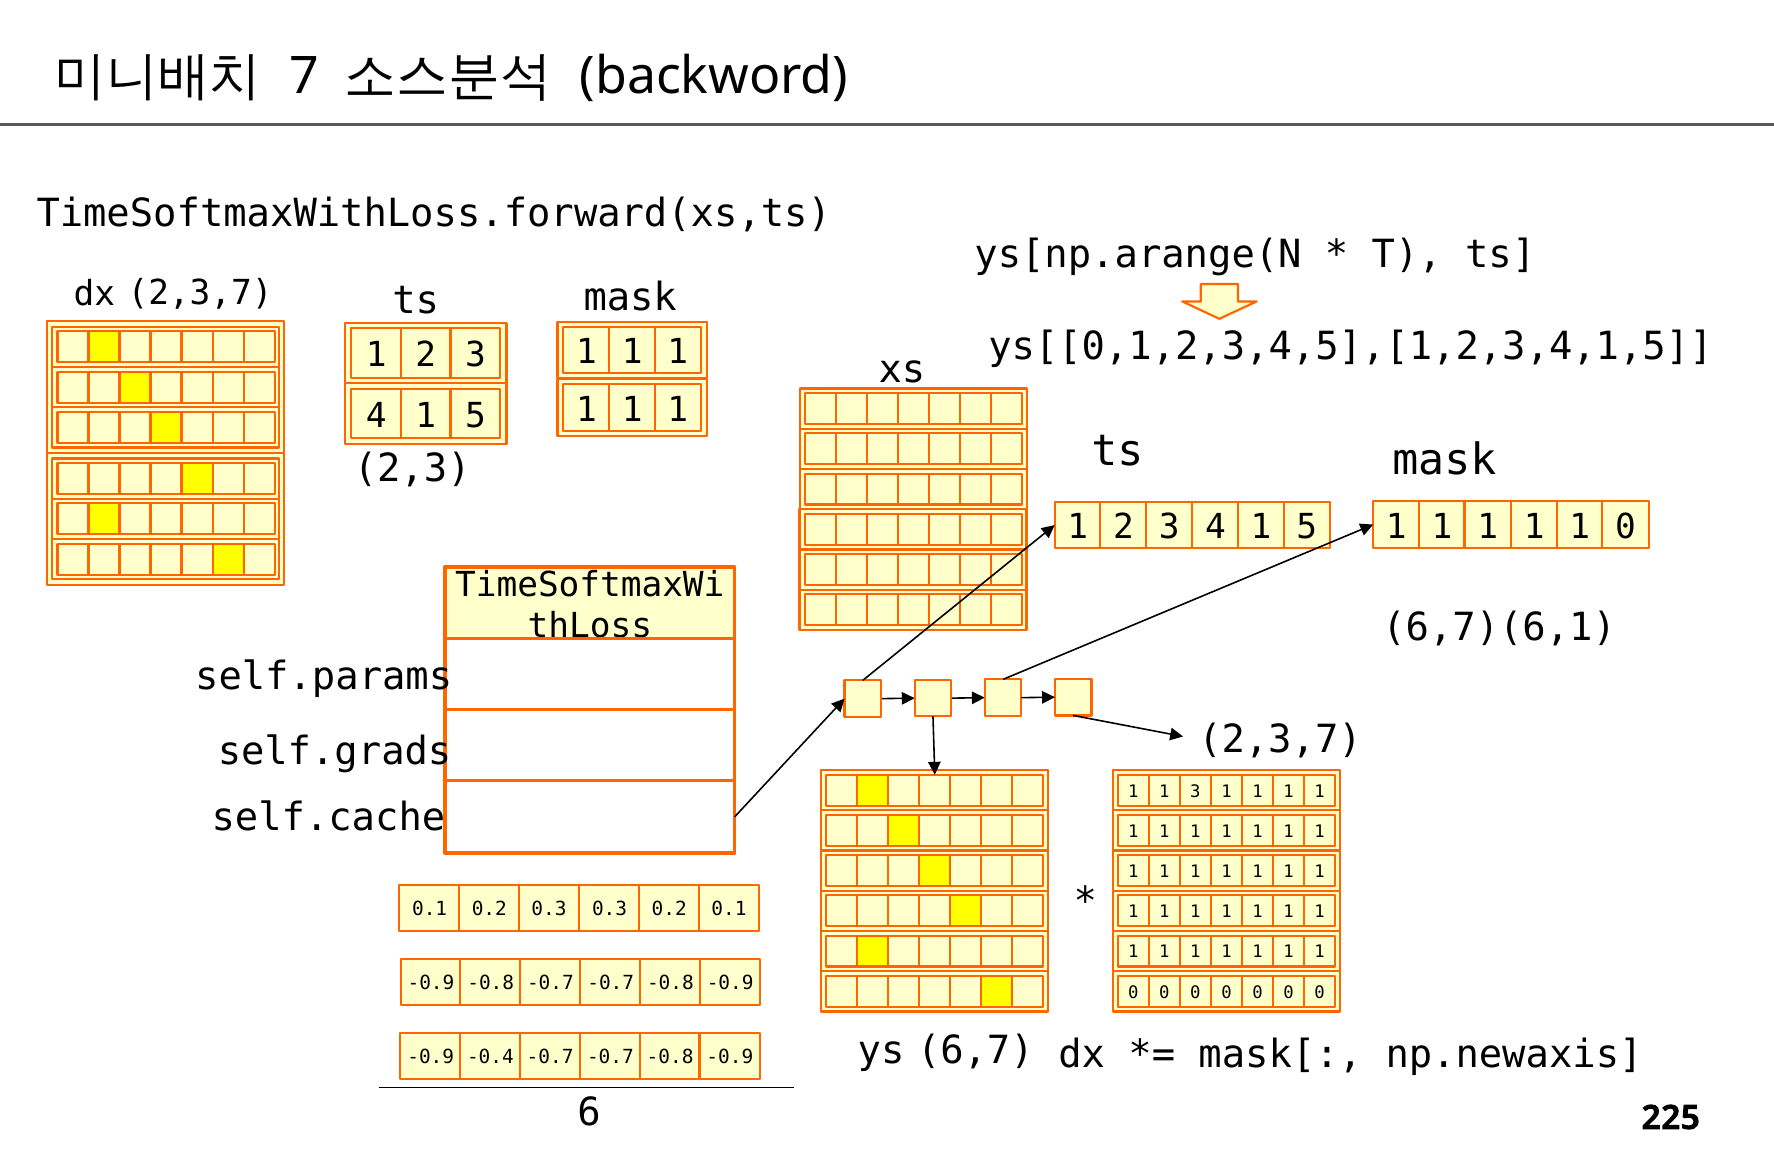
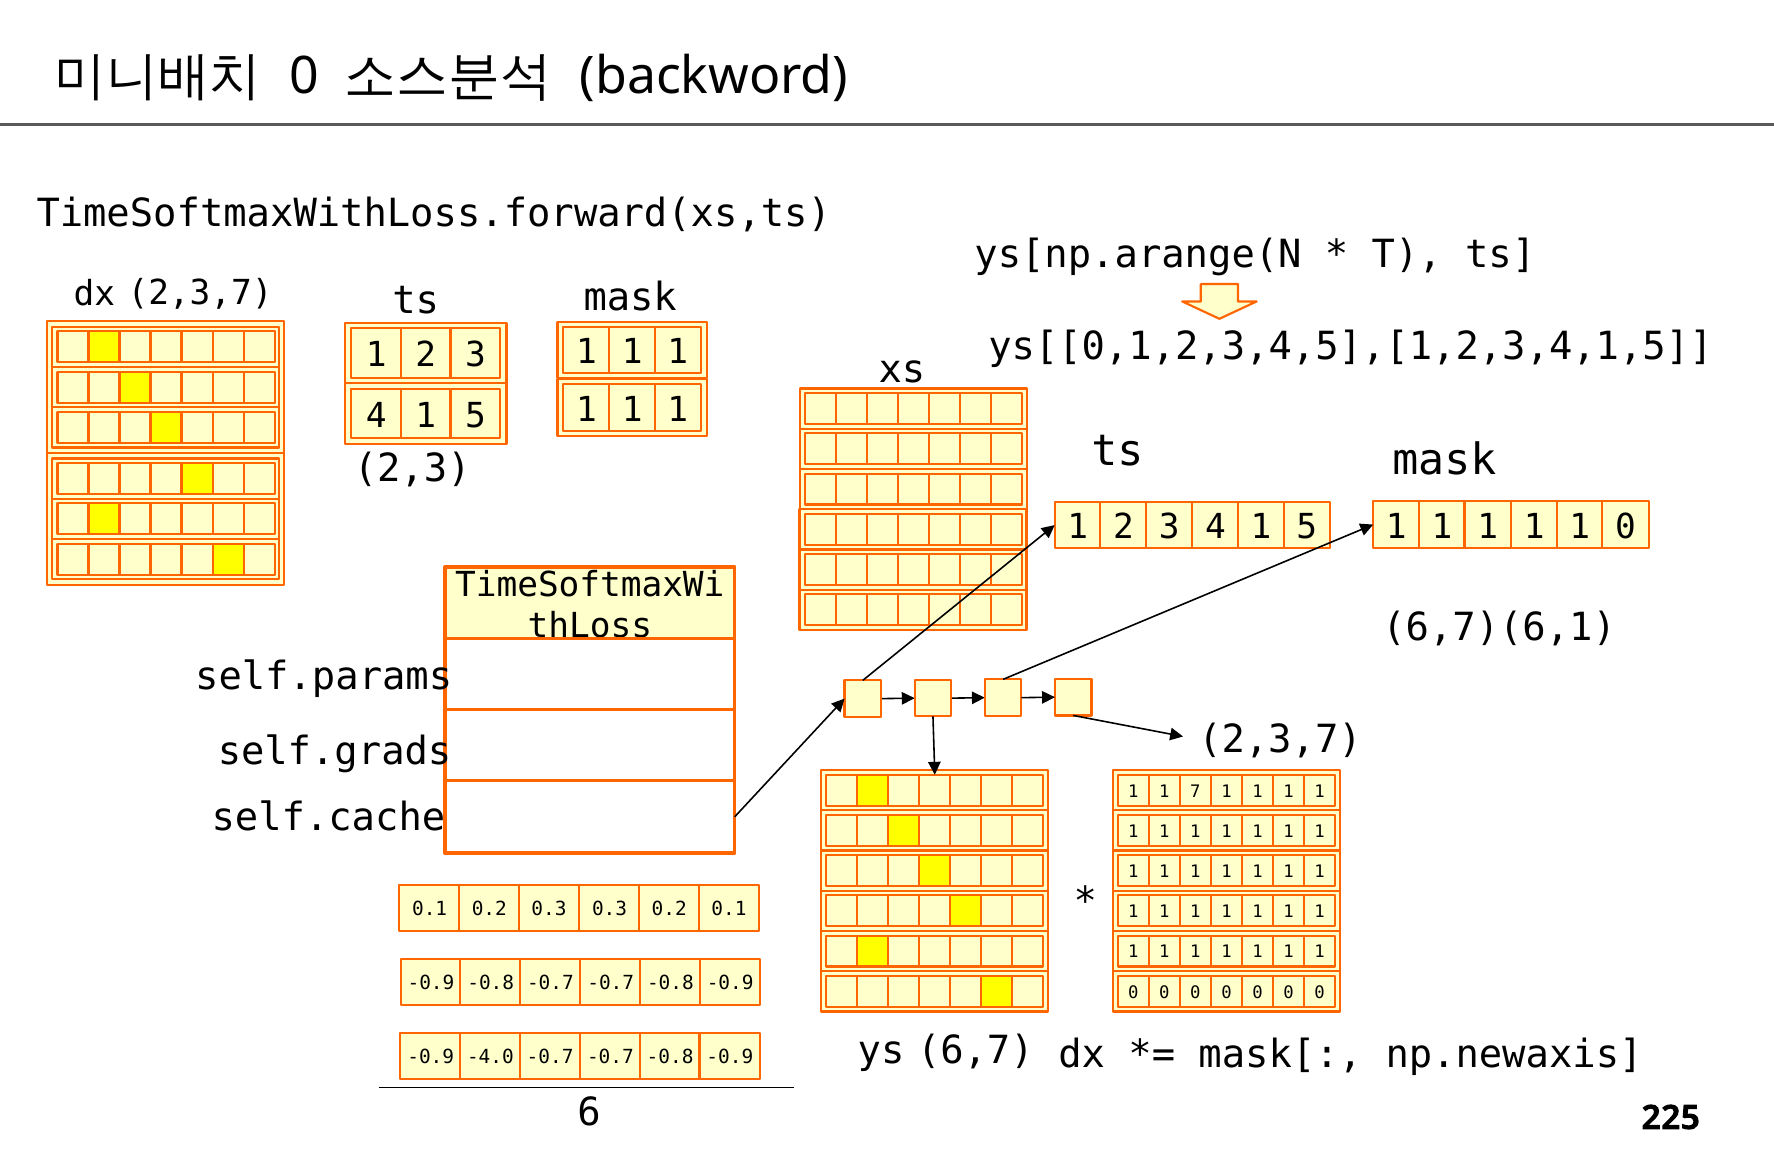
7 at (304, 77): 7 -> 0
1 3: 3 -> 7
-0.4: -0.4 -> -4.0
